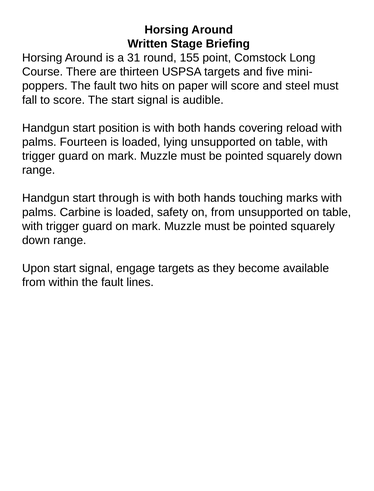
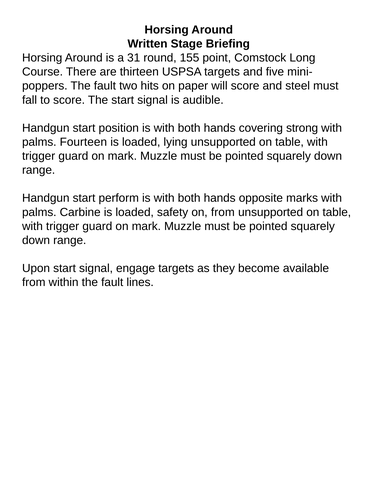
reload: reload -> strong
through: through -> perform
touching: touching -> opposite
